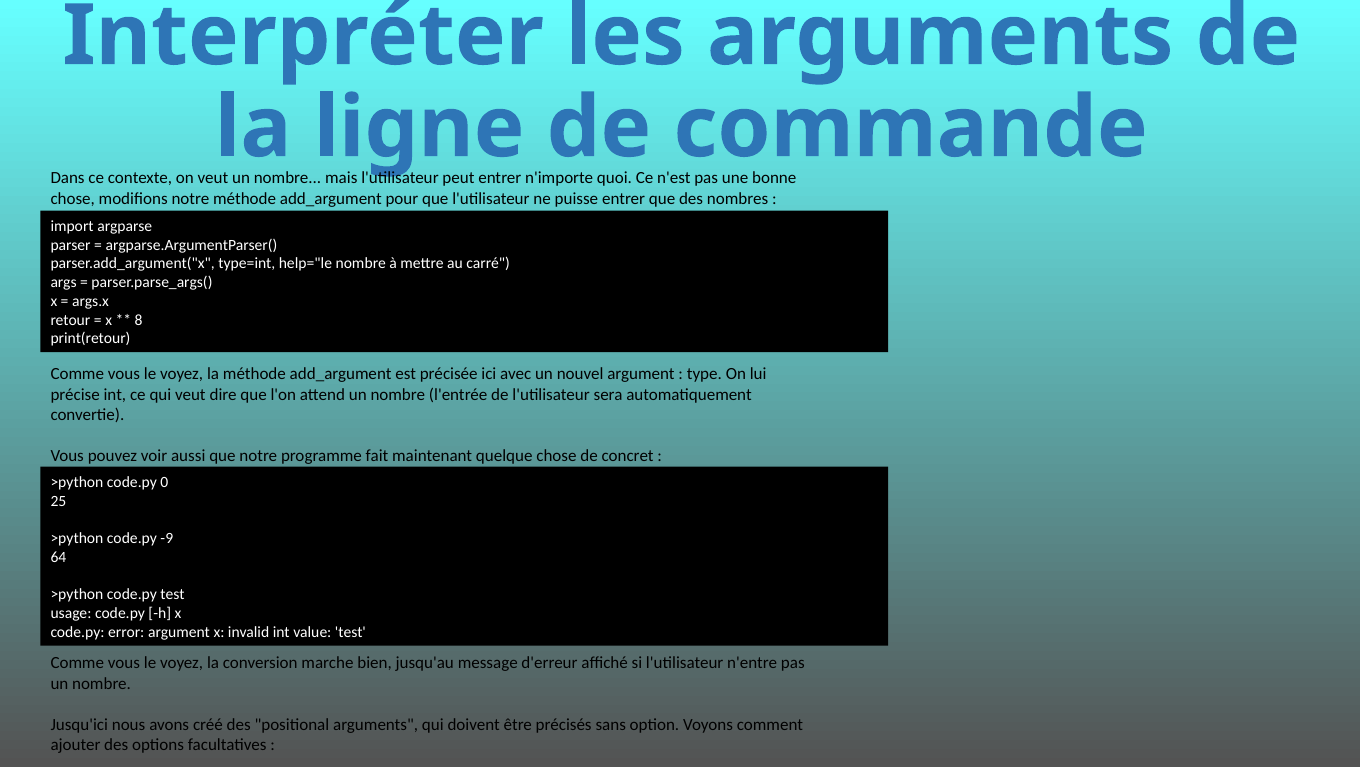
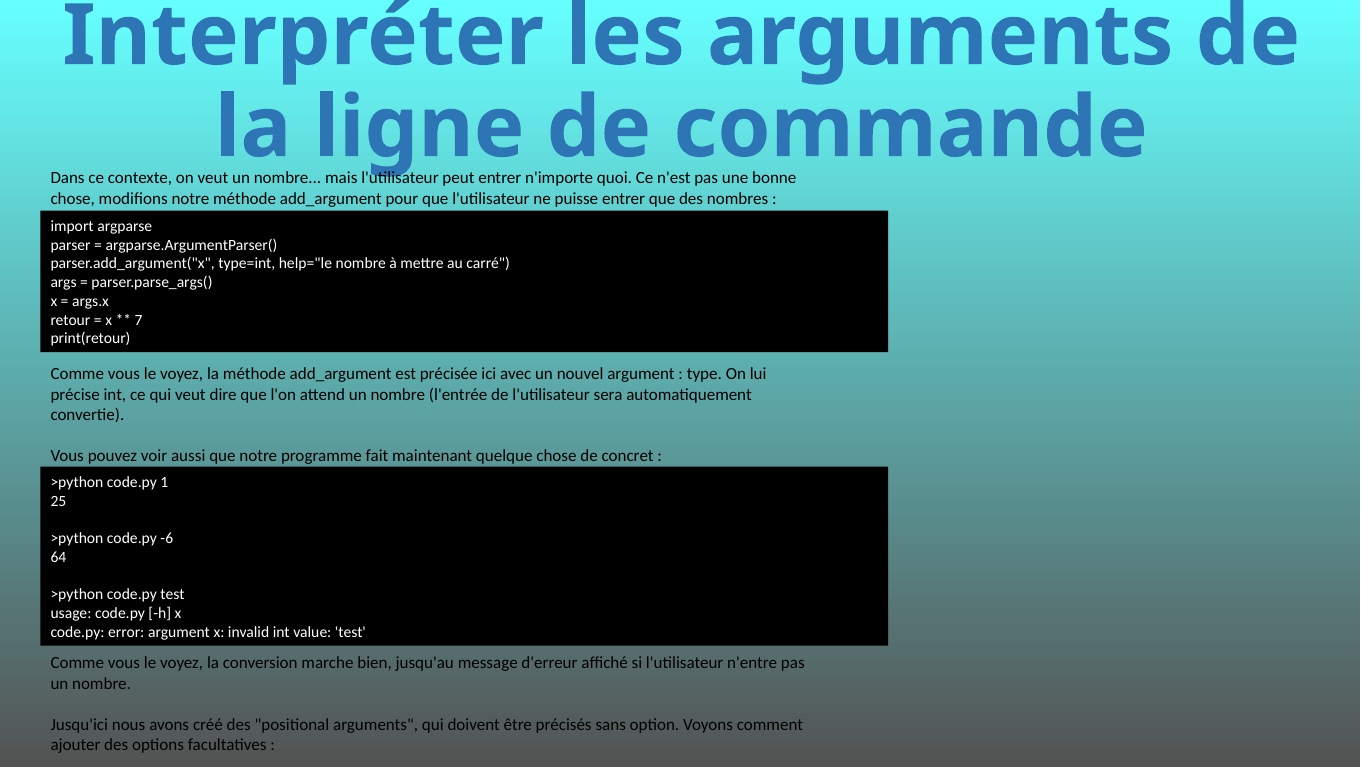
8: 8 -> 7
0: 0 -> 1
-9: -9 -> -6
